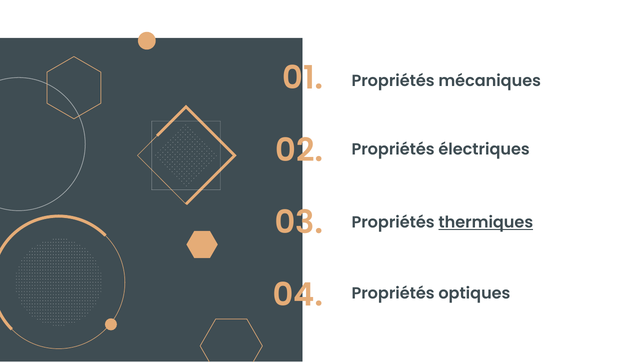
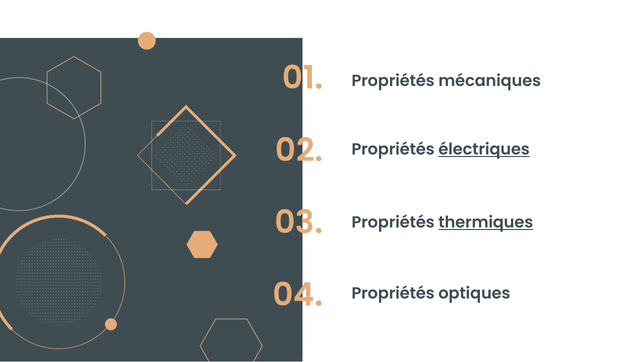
électriques underline: none -> present
